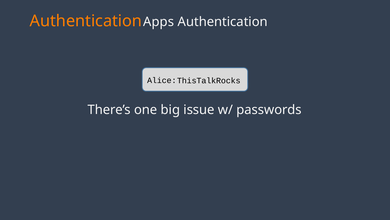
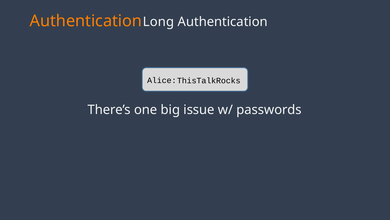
Apps: Apps -> Long
